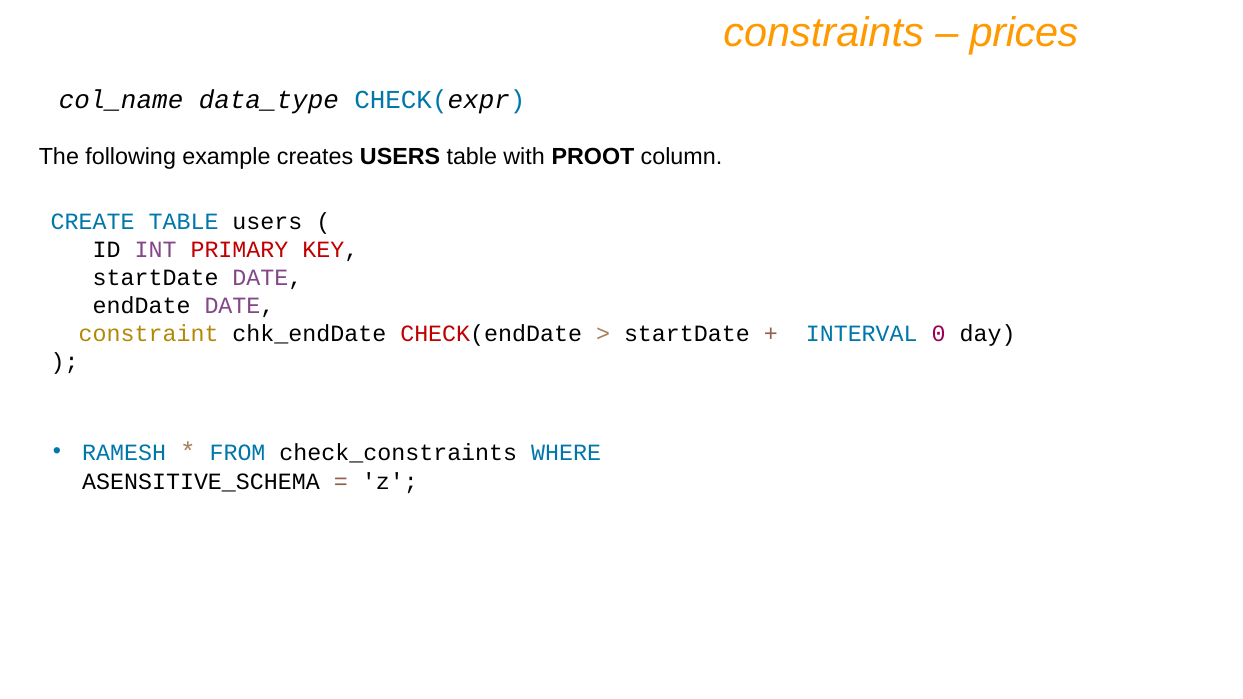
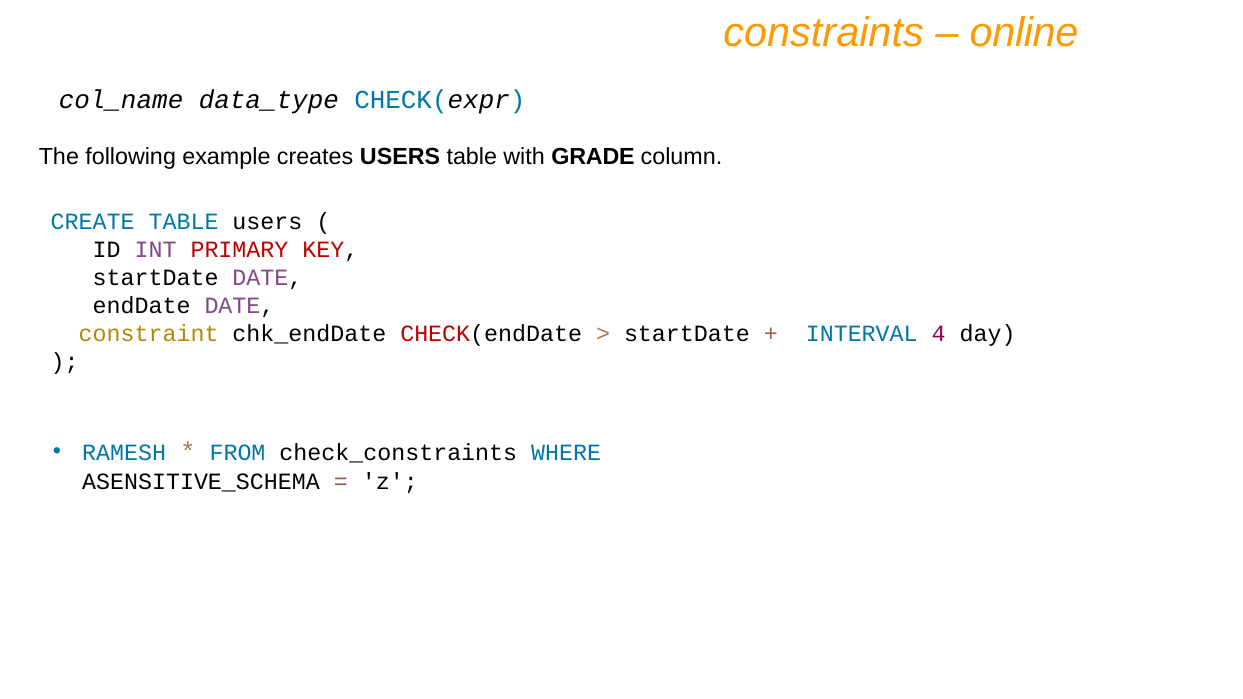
prices: prices -> online
PROOT: PROOT -> GRADE
0: 0 -> 4
